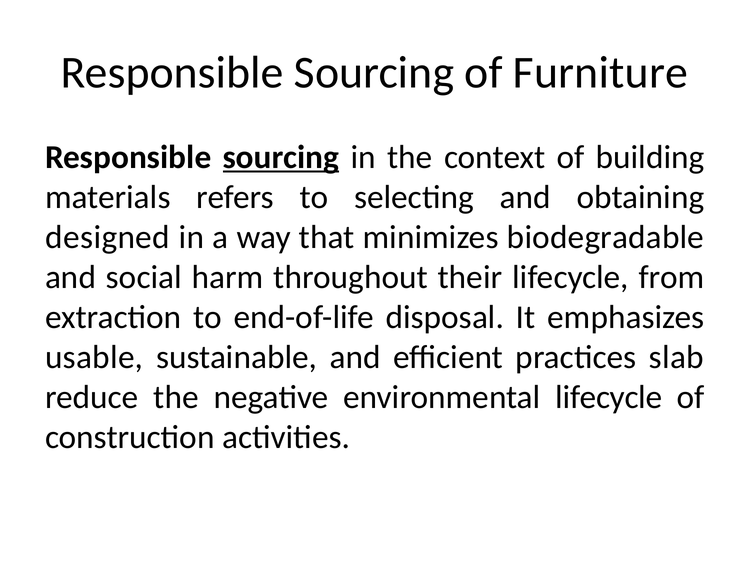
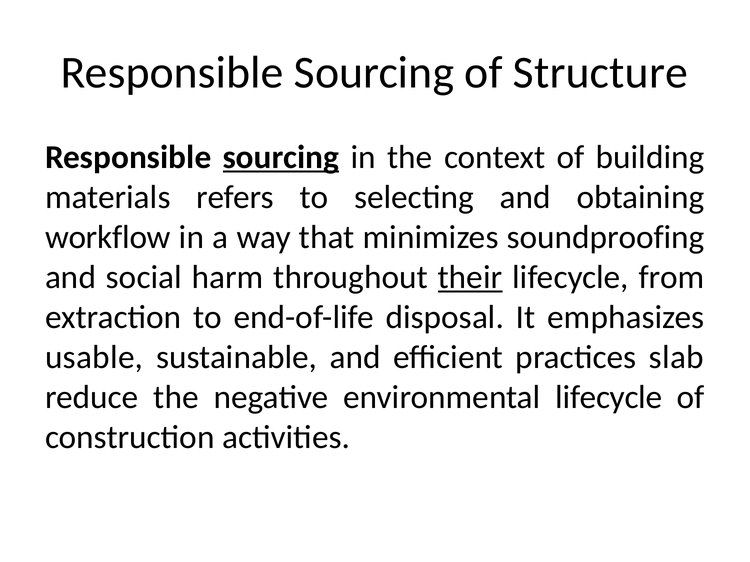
Furniture: Furniture -> Structure
designed: designed -> workflow
biodegradable: biodegradable -> soundproofing
their underline: none -> present
